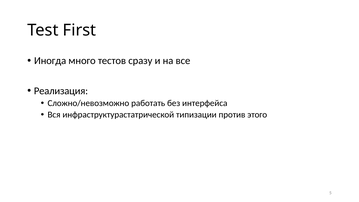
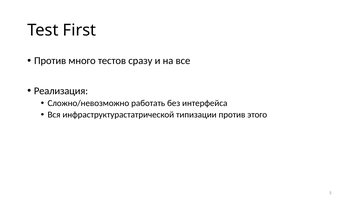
Иногда at (50, 61): Иногда -> Против
